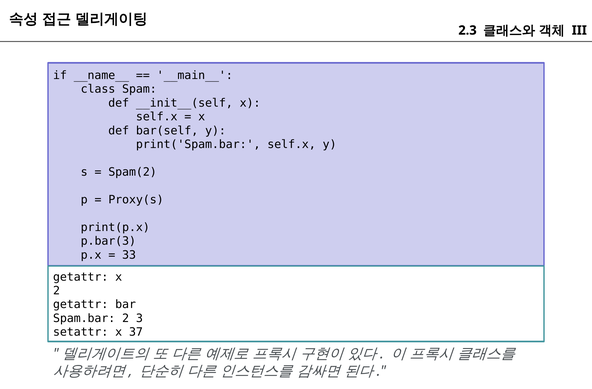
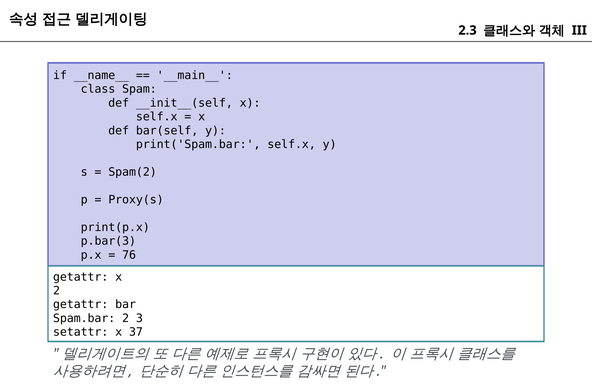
33: 33 -> 76
